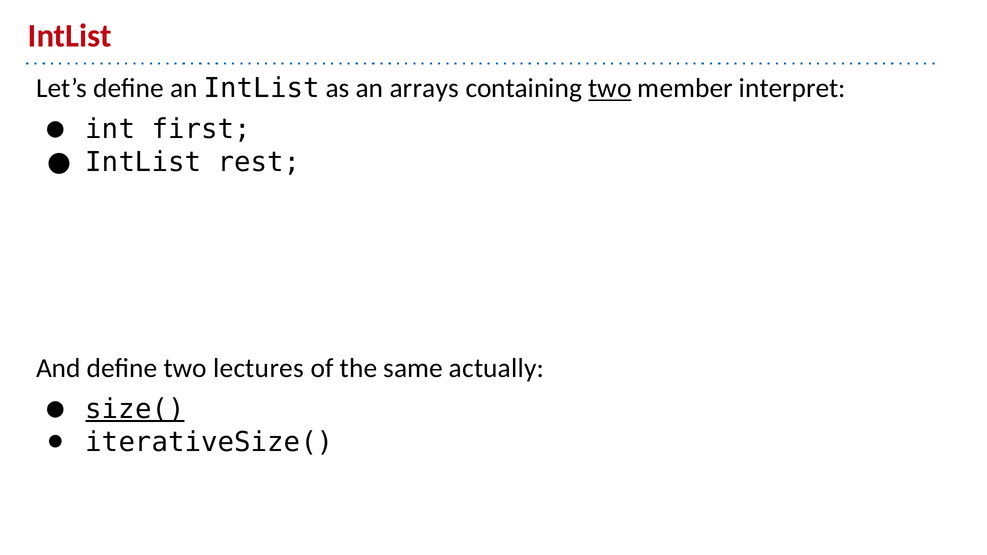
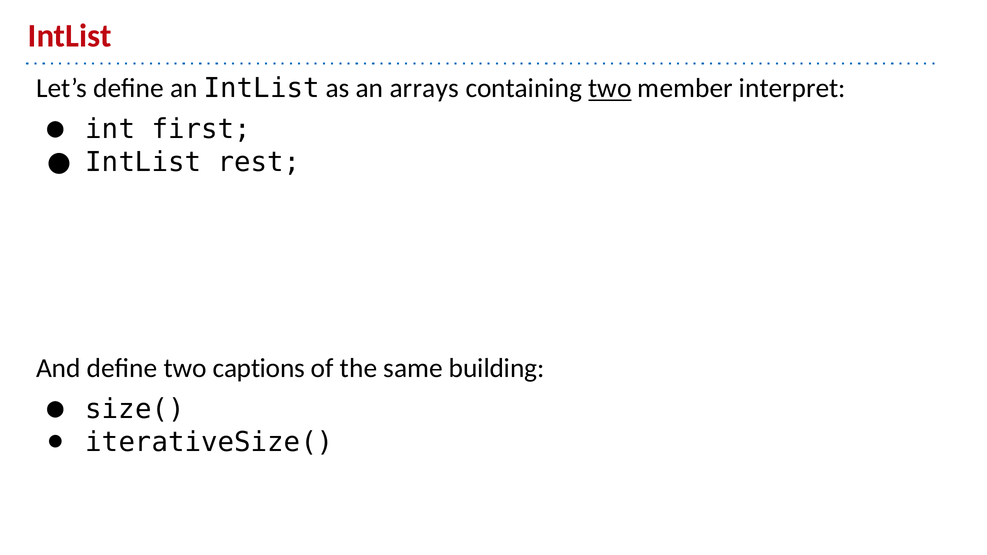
lectures: lectures -> captions
actually: actually -> building
size( underline: present -> none
